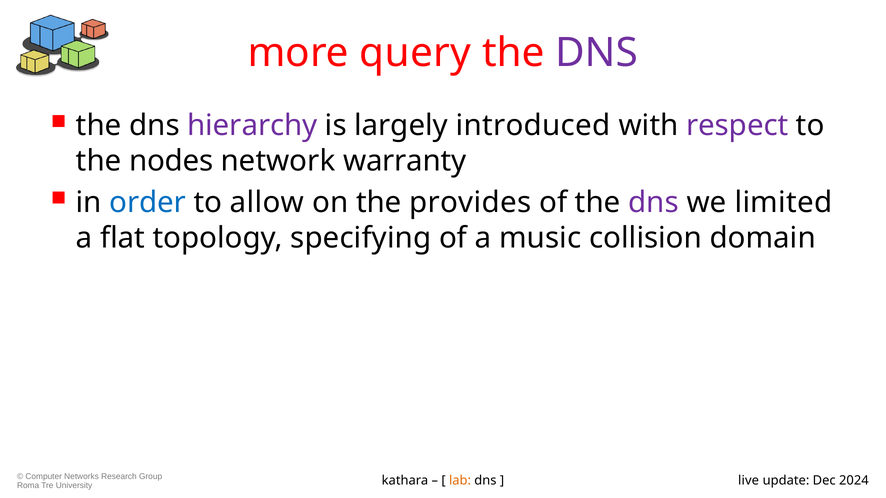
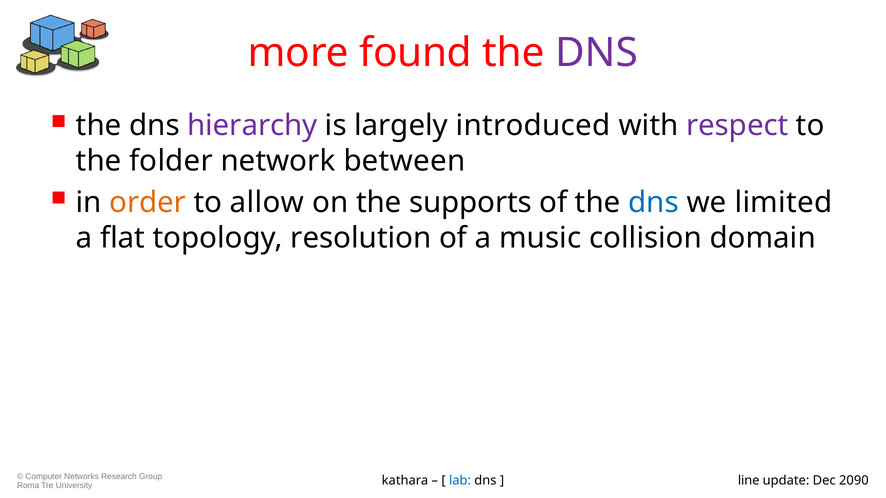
query: query -> found
nodes: nodes -> folder
warranty: warranty -> between
order colour: blue -> orange
provides: provides -> supports
dns at (654, 203) colour: purple -> blue
specifying: specifying -> resolution
lab colour: orange -> blue
live: live -> line
2024: 2024 -> 2090
